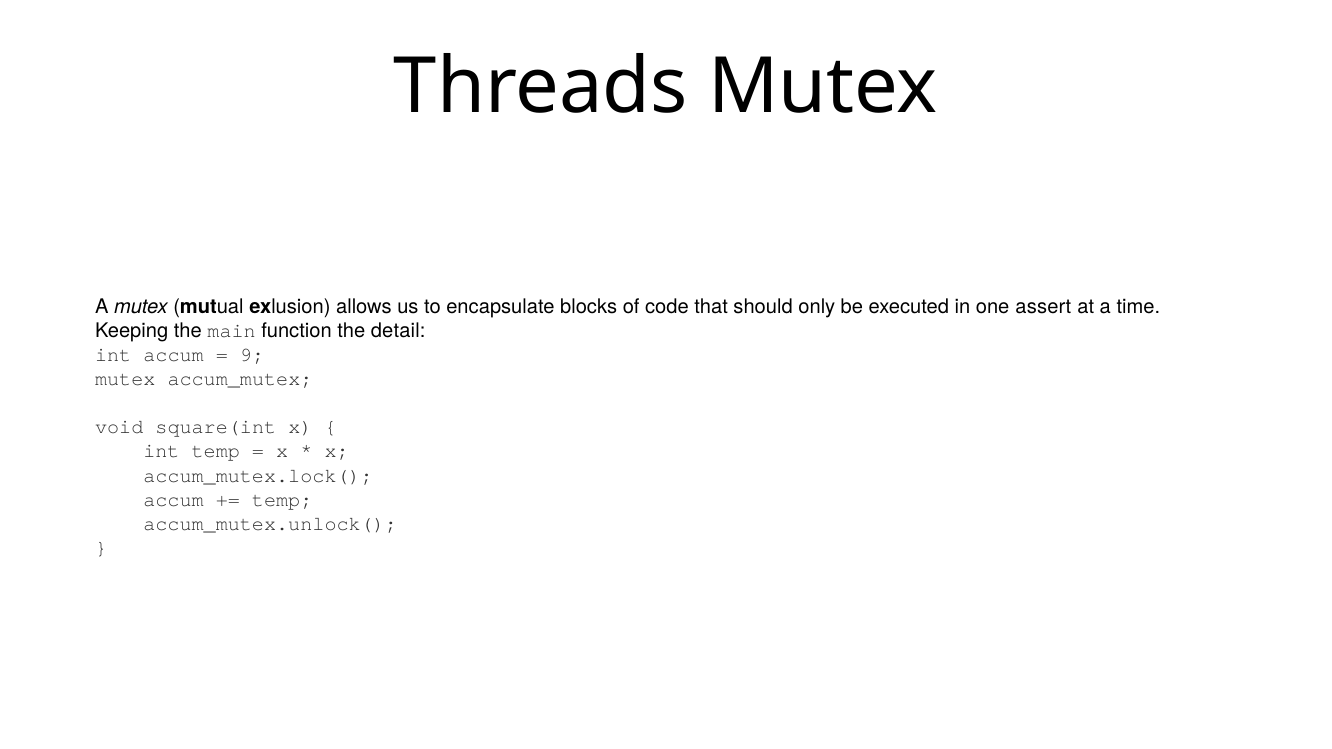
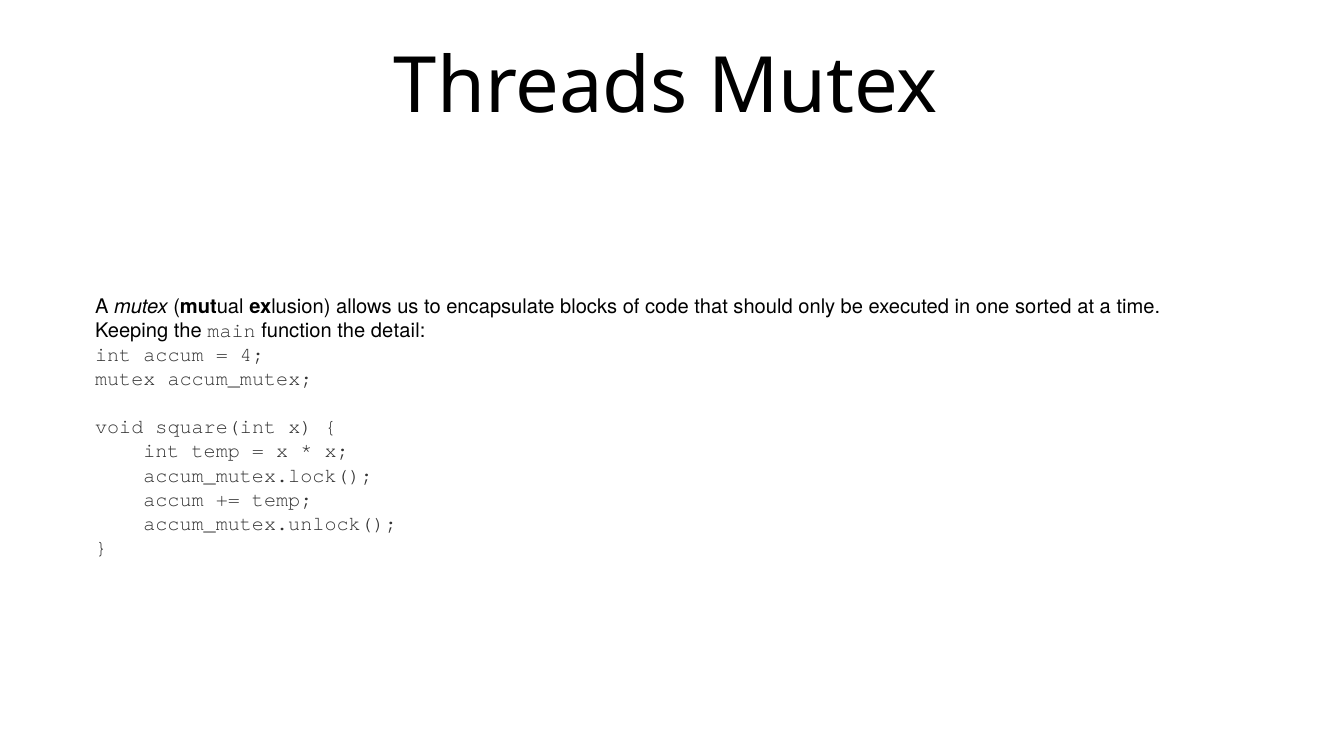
assert: assert -> sorted
9: 9 -> 4
